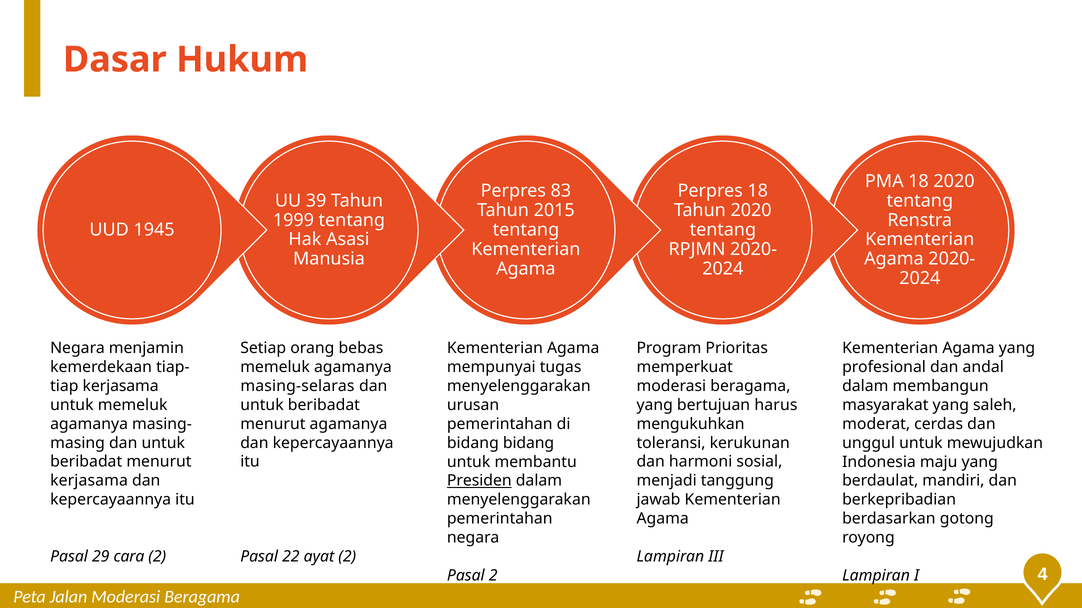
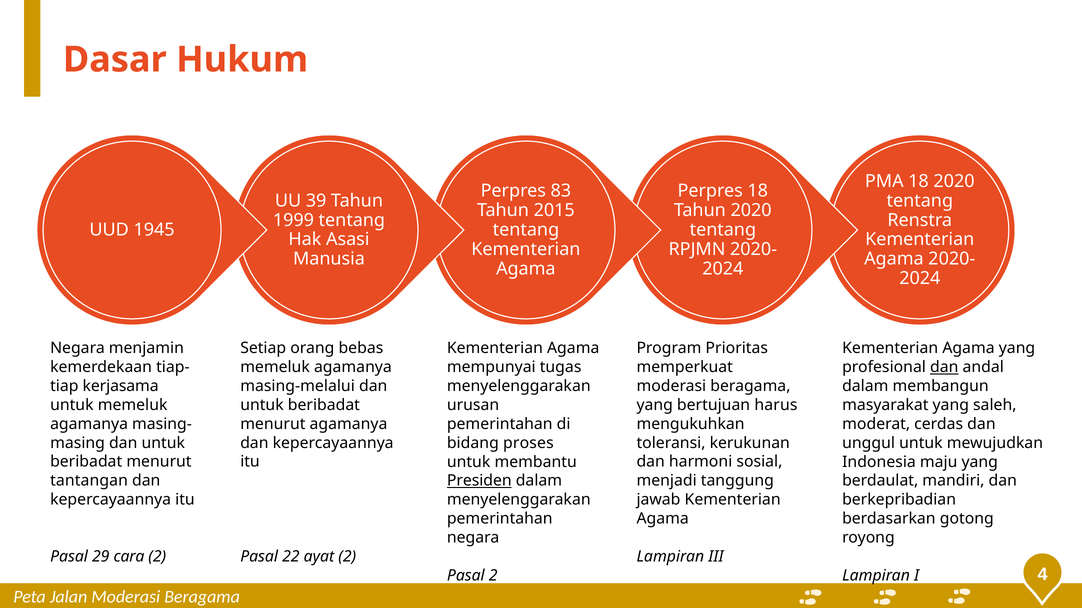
dan at (944, 368) underline: none -> present
masing-selaras: masing-selaras -> masing-melalui
bidang bidang: bidang -> proses
kerjasama at (89, 481): kerjasama -> tantangan
